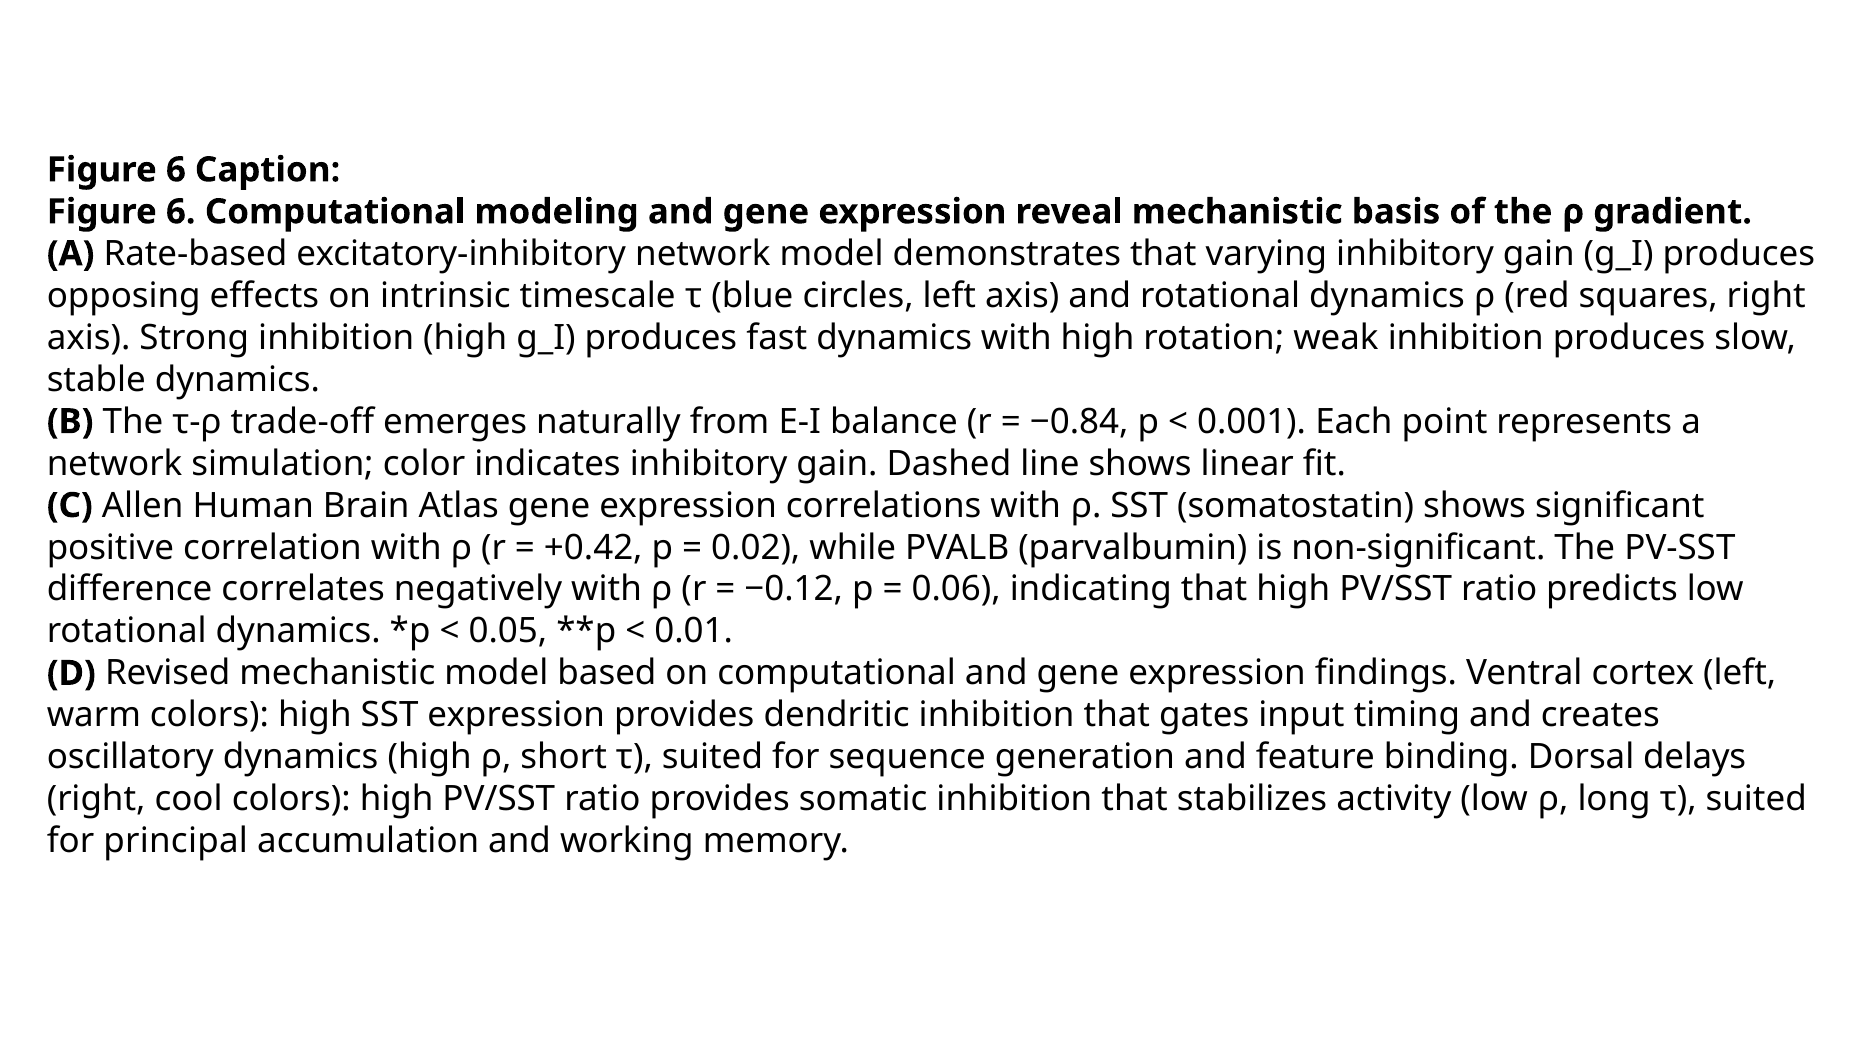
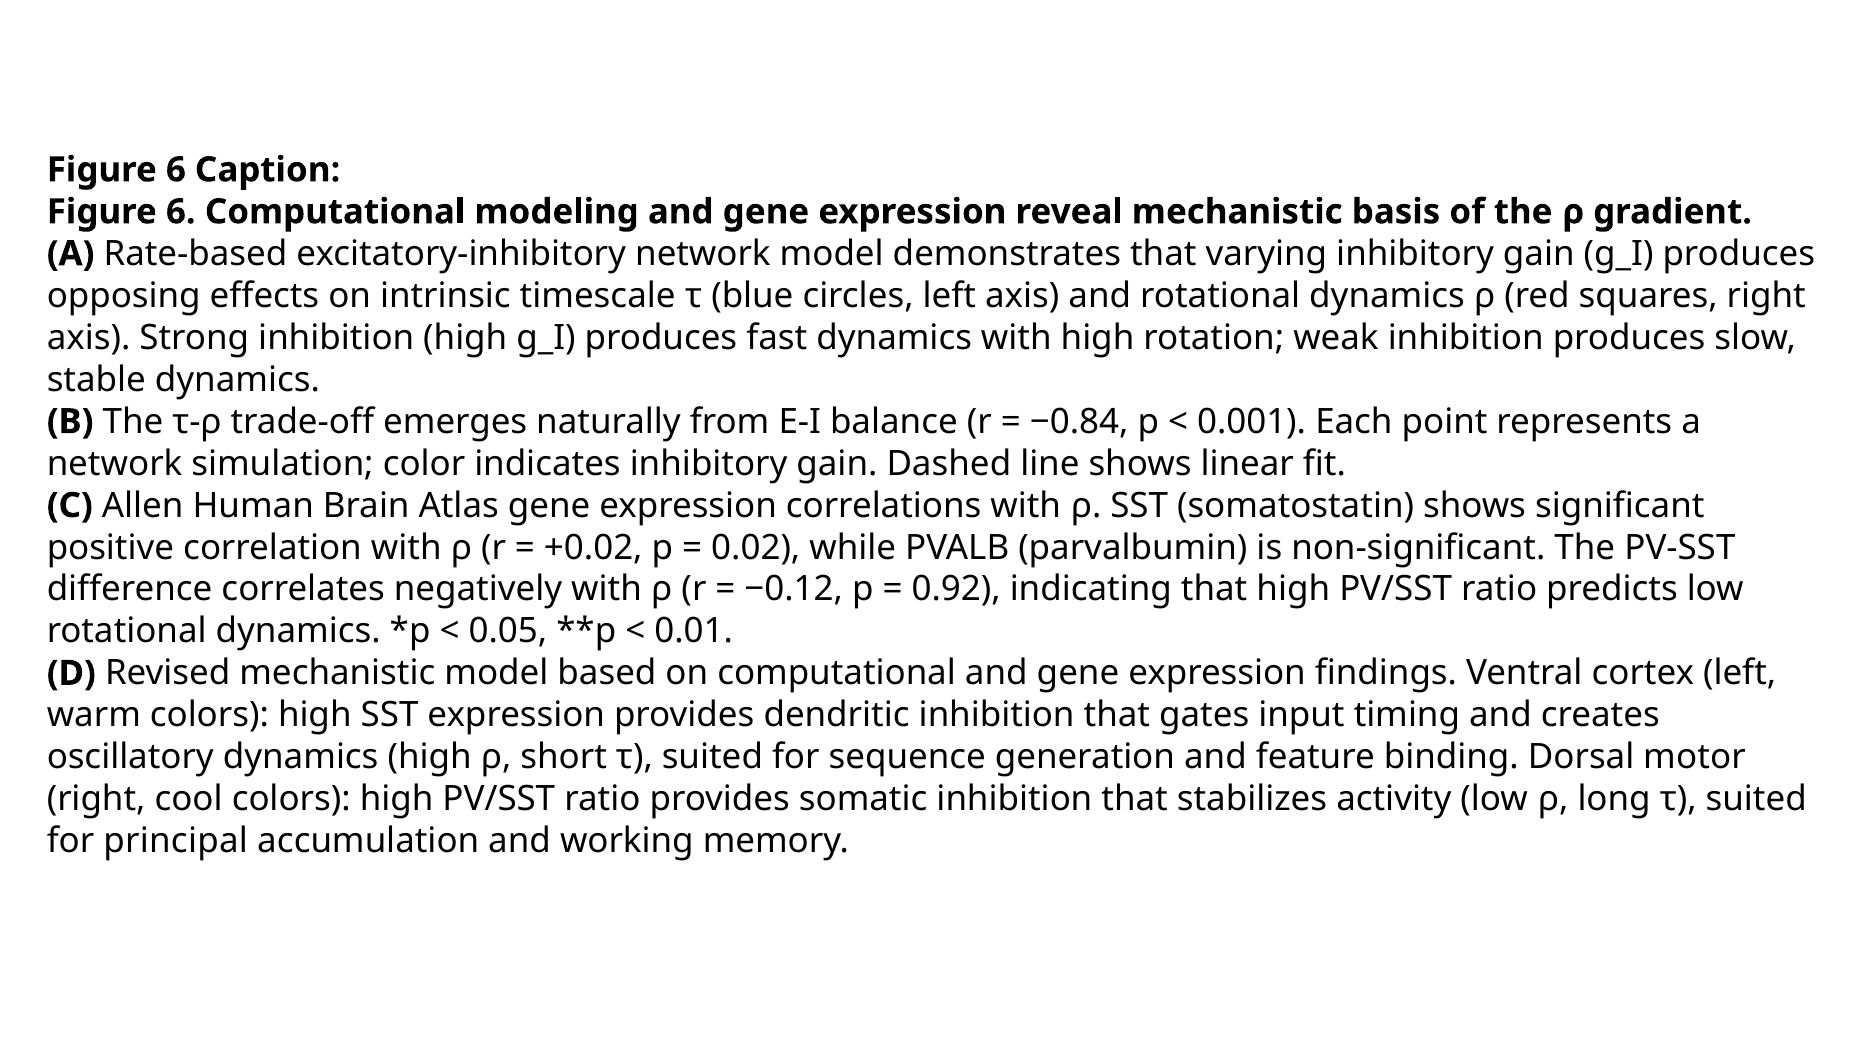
+0.42: +0.42 -> +0.02
0.06: 0.06 -> 0.92
delays: delays -> motor
